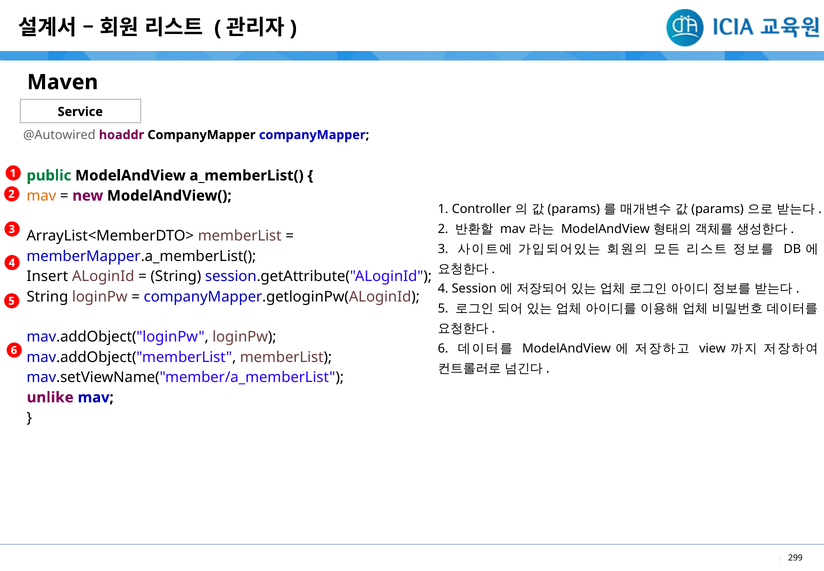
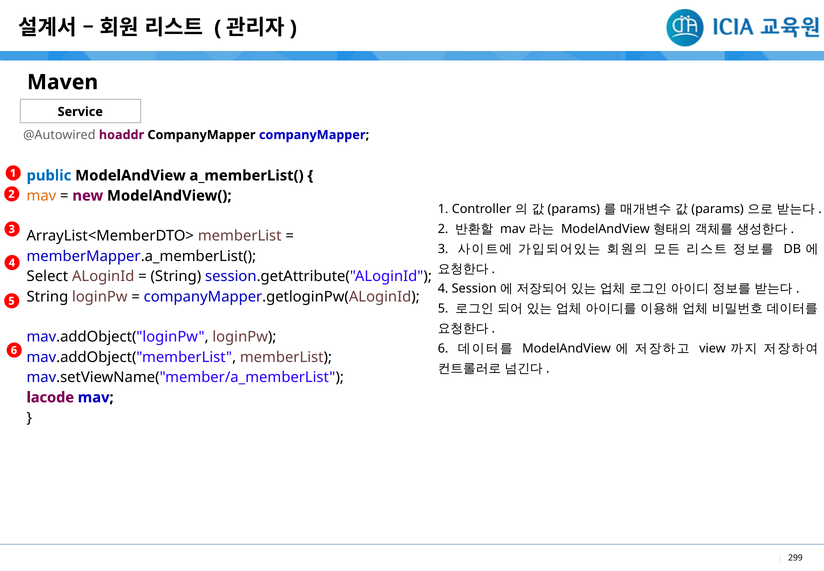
public colour: green -> blue
Insert: Insert -> Select
unlike: unlike -> lacode
